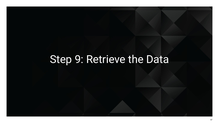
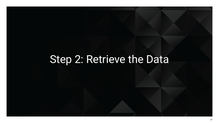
9: 9 -> 2
